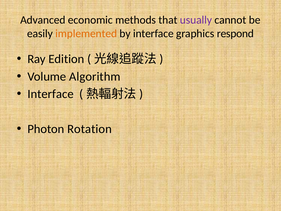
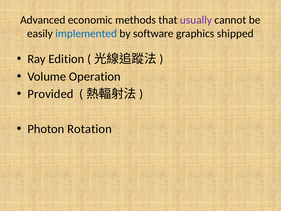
implemented colour: orange -> blue
by interface: interface -> software
respond: respond -> shipped
Algorithm: Algorithm -> Operation
Interface at (51, 94): Interface -> Provided
